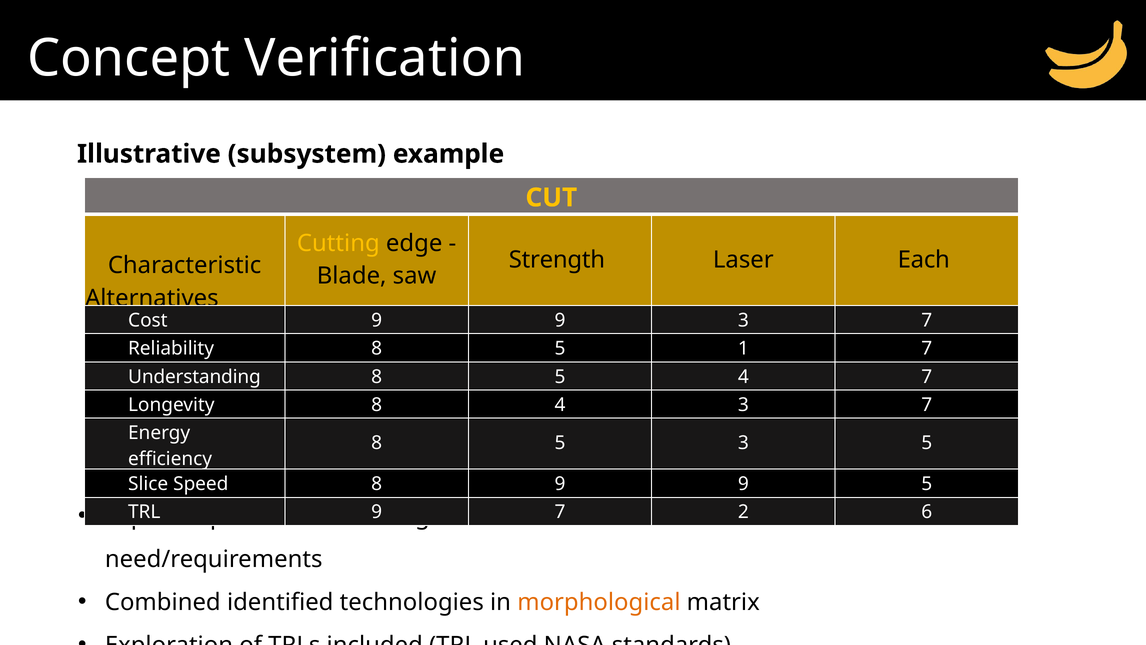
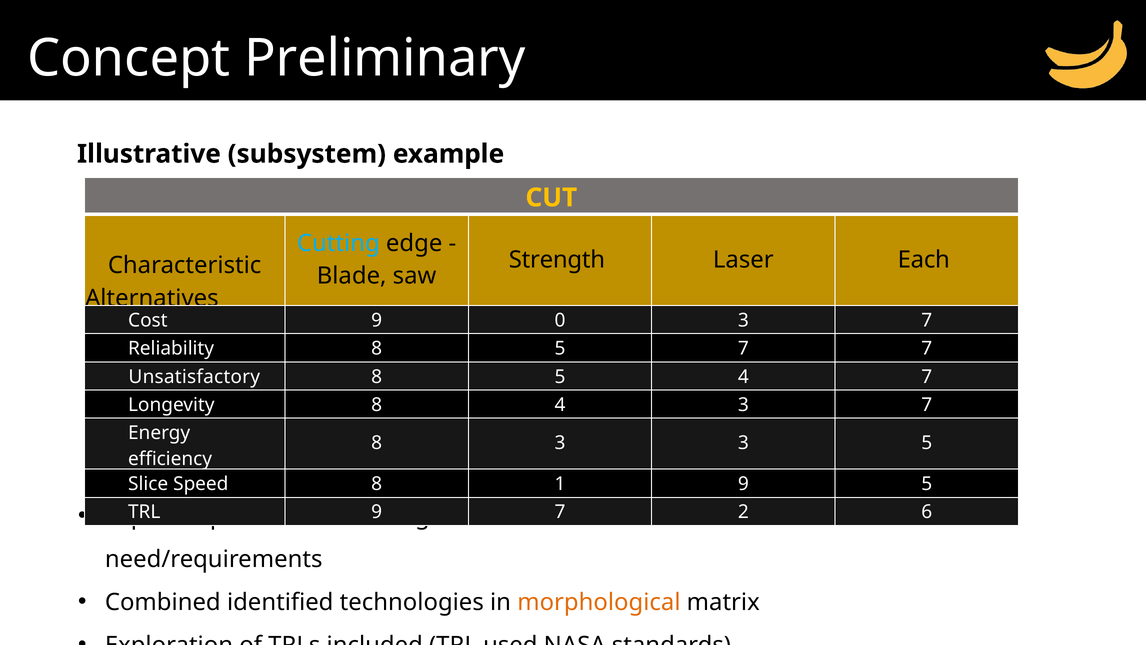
Verification: Verification -> Preliminary
Cutting colour: yellow -> light blue
Cost 9 9: 9 -> 0
5 1: 1 -> 7
Understanding: Understanding -> Unsatisfactory
5 at (560, 443): 5 -> 3
8 9: 9 -> 1
